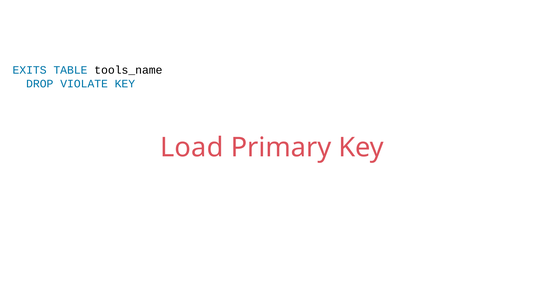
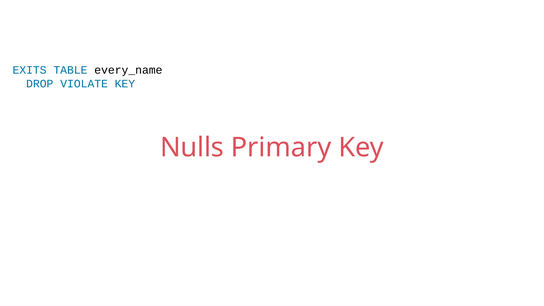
tools_name: tools_name -> every_name
Load: Load -> Nulls
